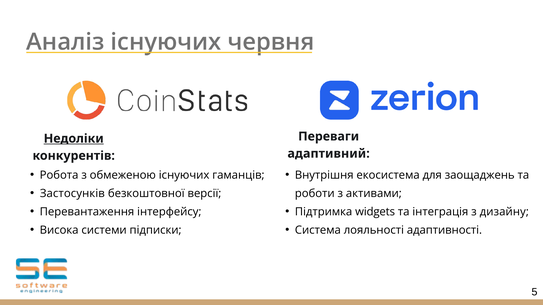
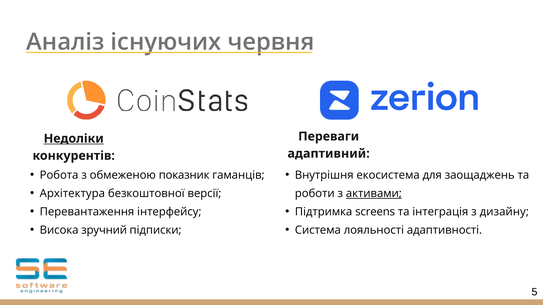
обмеженою існуючих: існуючих -> показник
Застосунків: Застосунків -> Архітектура
активами underline: none -> present
widgets: widgets -> screens
системи: системи -> зручний
